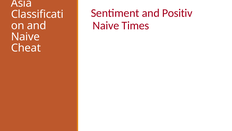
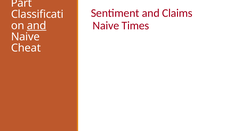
Asia: Asia -> Part
Positiv: Positiv -> Claims
and at (37, 25) underline: none -> present
